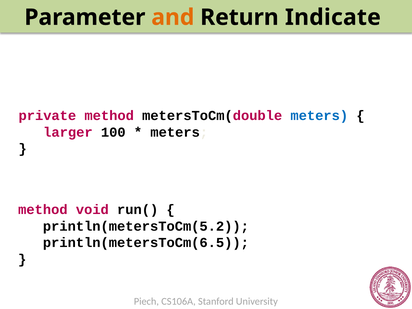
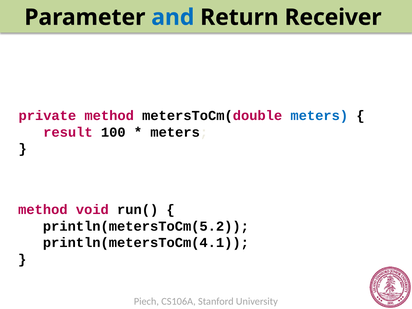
and colour: orange -> blue
Indicate: Indicate -> Receiver
larger: larger -> result
println(metersToCm(6.5: println(metersToCm(6.5 -> println(metersToCm(4.1
